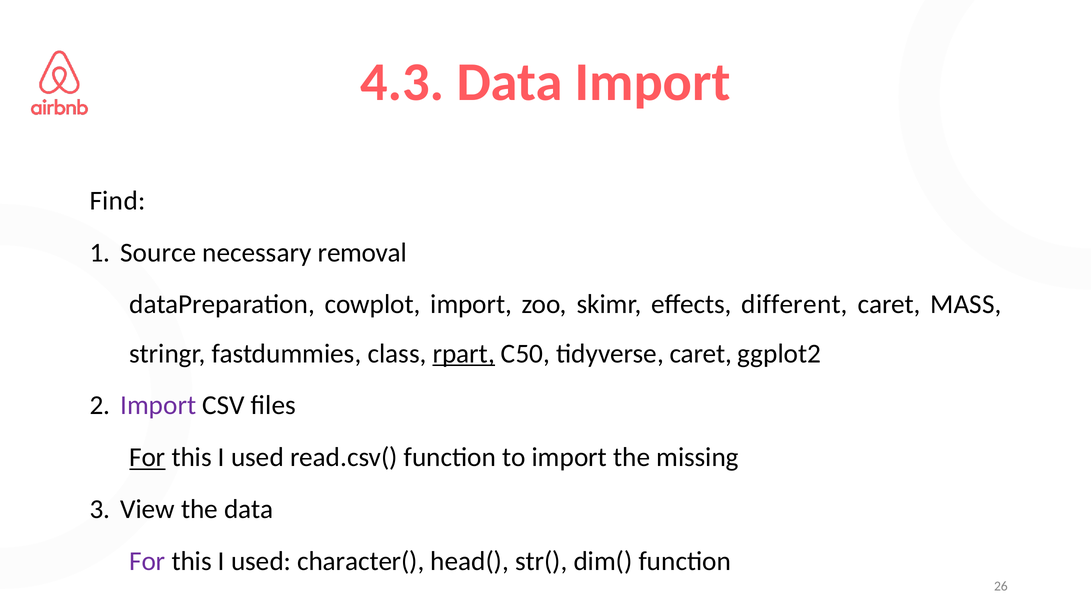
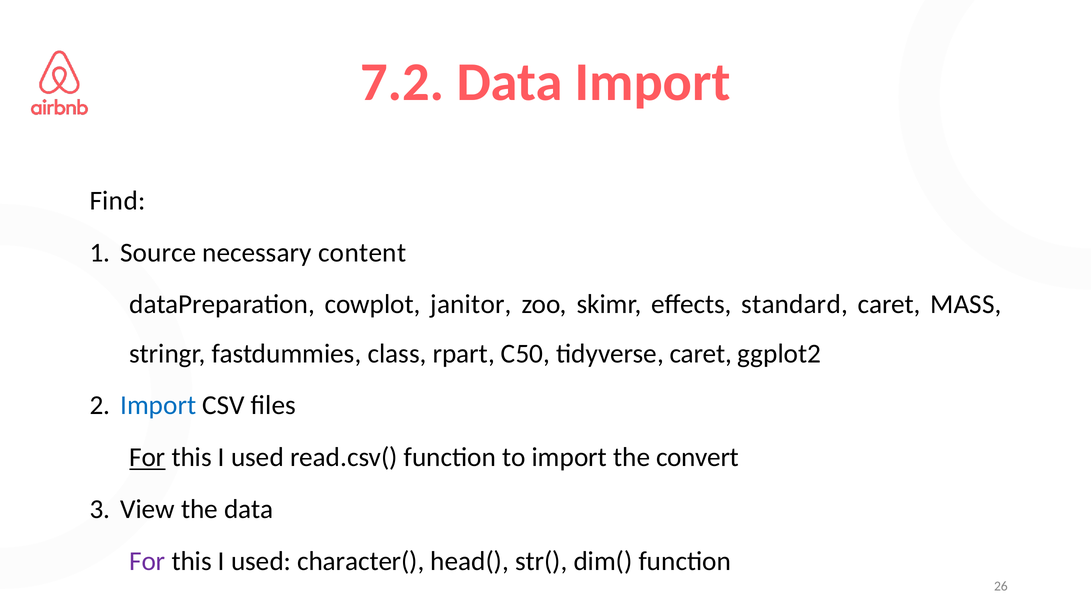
4.3: 4.3 -> 7.2
removal: removal -> content
cowplot import: import -> janitor
different: different -> standard
rpart underline: present -> none
Import at (158, 405) colour: purple -> blue
missing: missing -> convert
